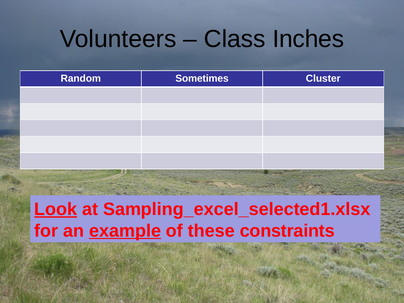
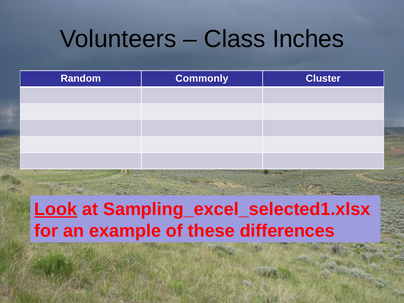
Sometimes: Sometimes -> Commonly
example underline: present -> none
constraints: constraints -> differences
